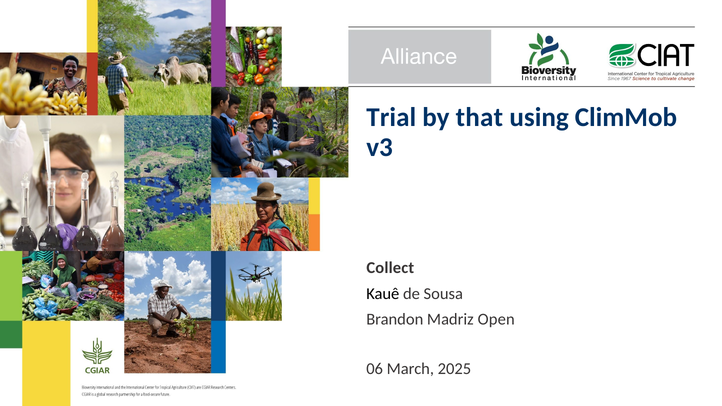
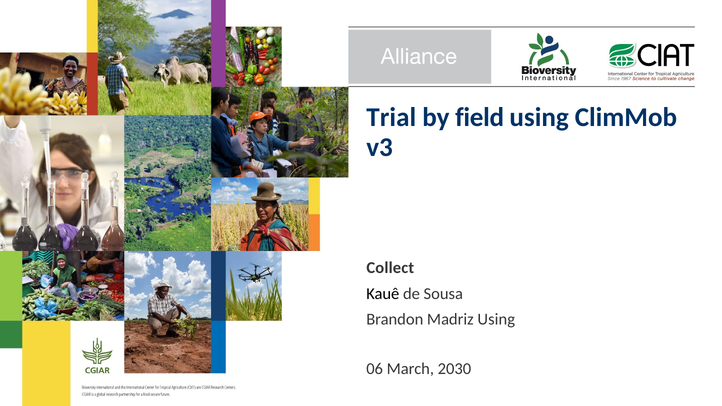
that: that -> field
Madriz Open: Open -> Using
2025: 2025 -> 2030
